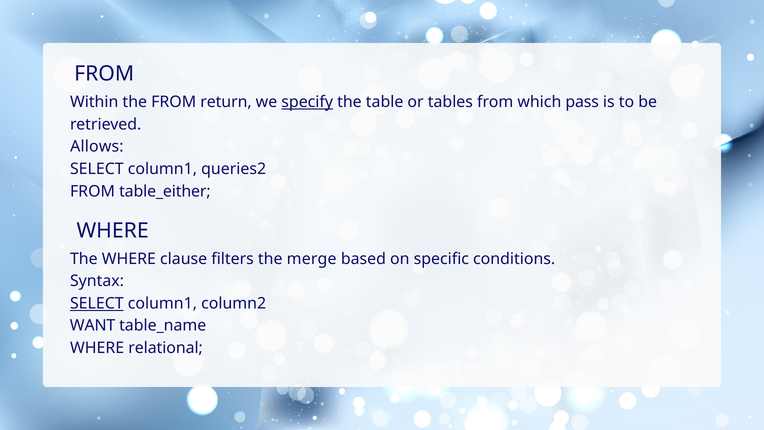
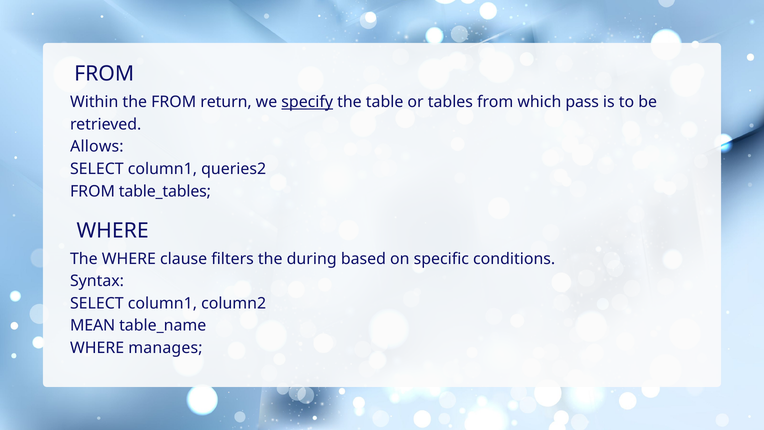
table_either: table_either -> table_tables
merge: merge -> during
SELECT at (97, 303) underline: present -> none
WANT: WANT -> MEAN
relational: relational -> manages
